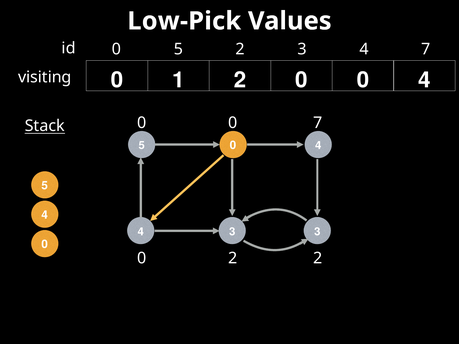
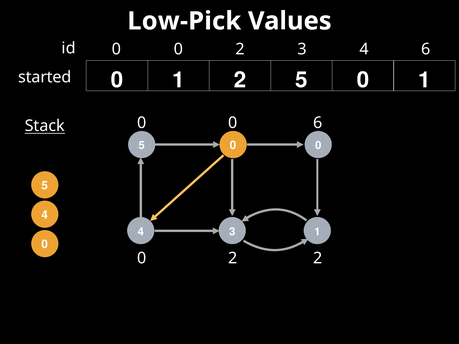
5 at (178, 49): 5 -> 0
4 7: 7 -> 6
0 at (301, 80): 0 -> 5
4 at (424, 80): 4 -> 1
visiting: visiting -> started
7 at (318, 123): 7 -> 6
4 at (318, 146): 4 -> 0
3 at (317, 232): 3 -> 1
